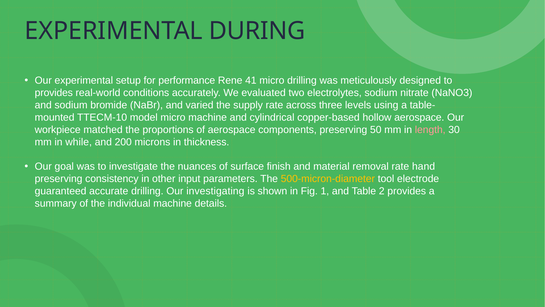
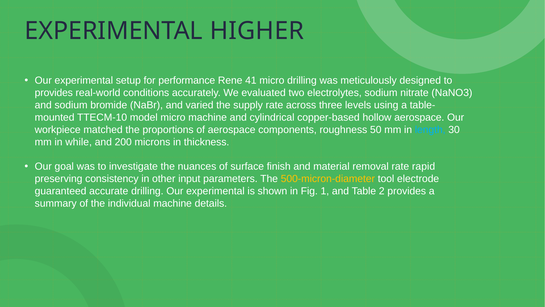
DURING: DURING -> HIGHER
components preserving: preserving -> roughness
length colour: pink -> light blue
hand: hand -> rapid
drilling Our investigating: investigating -> experimental
